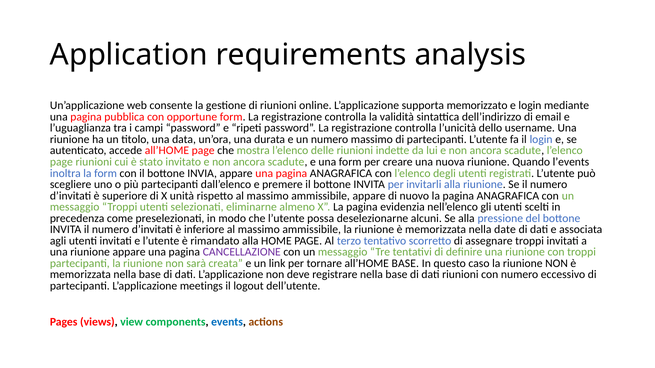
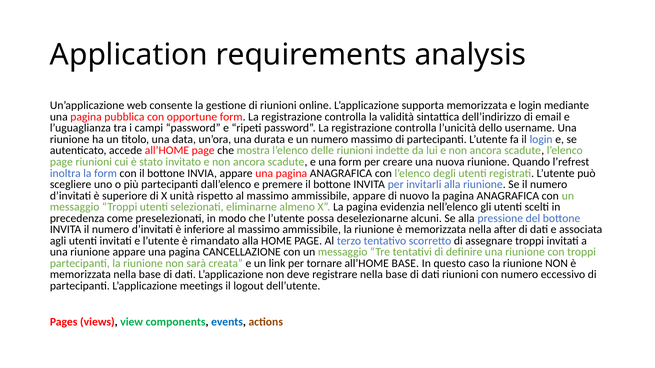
supporta memorizzato: memorizzato -> memorizzata
l’events: l’events -> l’refrest
date: date -> after
CANCELLAZIONE colour: purple -> black
